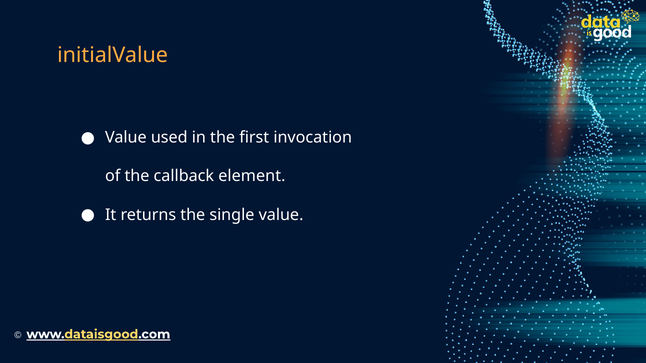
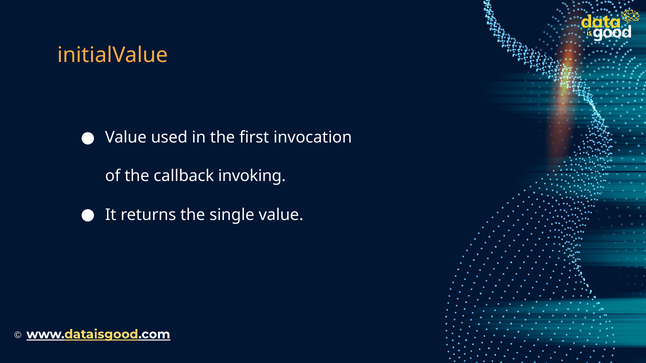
element: element -> invoking
